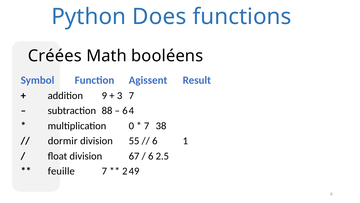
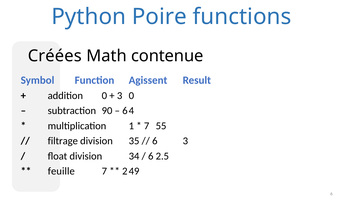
Does: Does -> Poire
booléens: booléens -> contenue
addition 9: 9 -> 0
3 7: 7 -> 0
88: 88 -> 90
0: 0 -> 1
38: 38 -> 55
dormir: dormir -> filtrage
55: 55 -> 35
6 1: 1 -> 3
67: 67 -> 34
